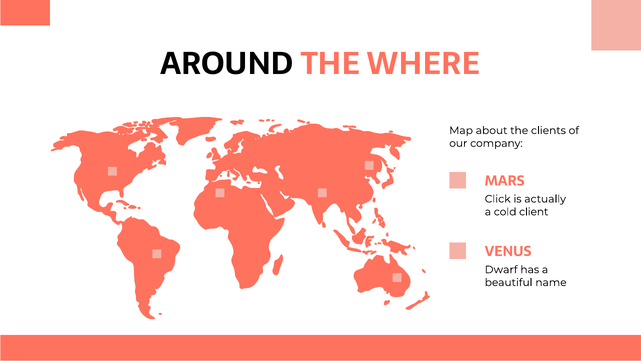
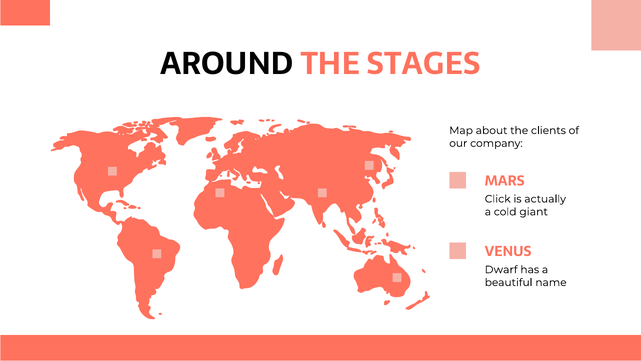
WHERE: WHERE -> STAGES
client: client -> giant
